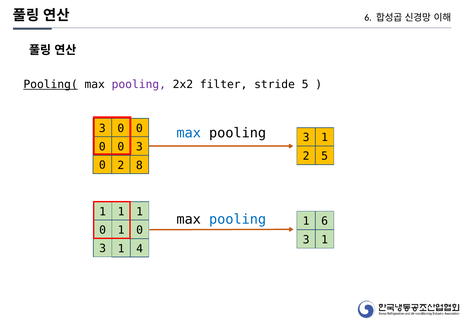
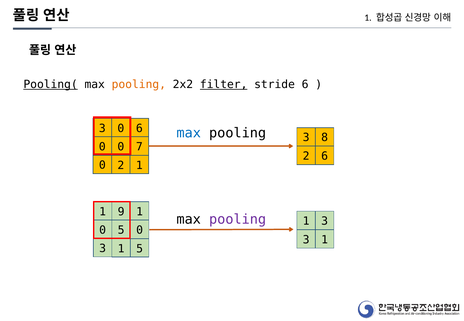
6 at (368, 18): 6 -> 1
pooling at (139, 85) colour: purple -> orange
filter underline: none -> present
stride 5: 5 -> 6
3 0 0: 0 -> 6
1 at (325, 138): 1 -> 8
0 0 3: 3 -> 7
2 5: 5 -> 6
2 8: 8 -> 1
1 at (121, 212): 1 -> 9
pooling at (238, 220) colour: blue -> purple
6 at (325, 221): 6 -> 3
1 at (121, 230): 1 -> 5
1 4: 4 -> 5
